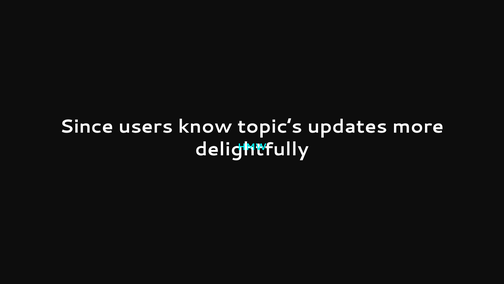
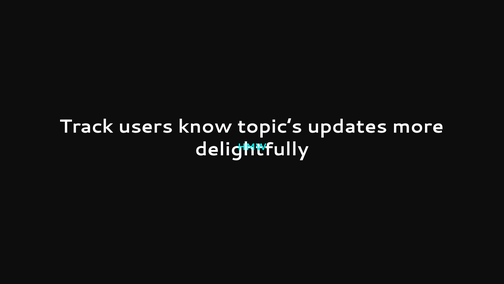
Since: Since -> Track
